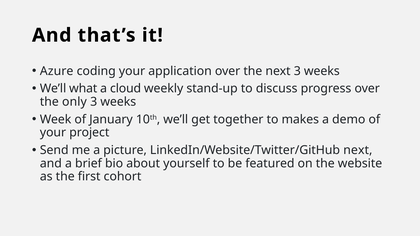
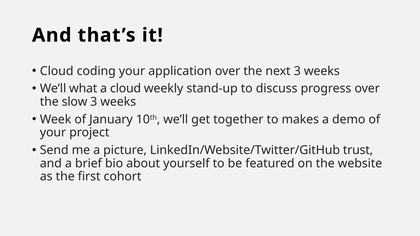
Azure at (57, 71): Azure -> Cloud
only: only -> slow
LinkedIn/Website/Twitter/GitHub next: next -> trust
